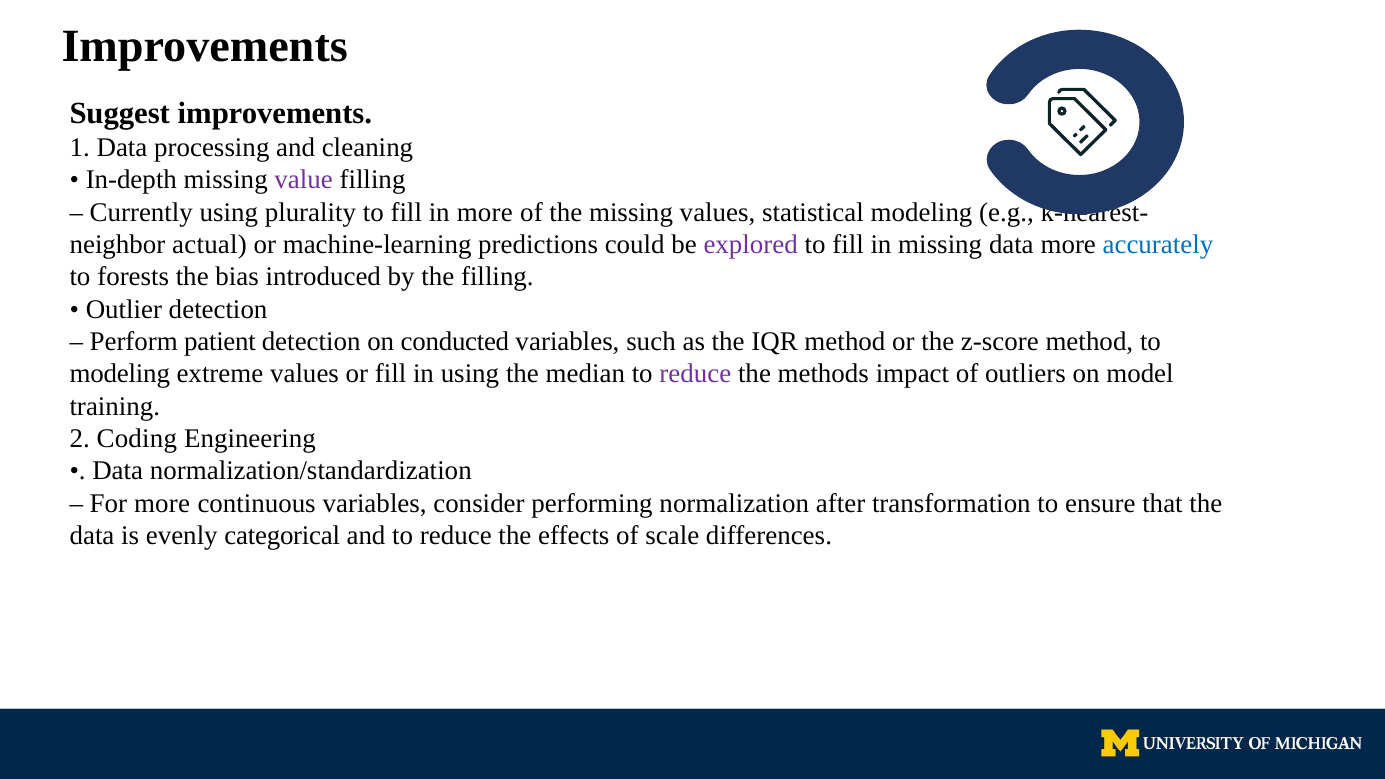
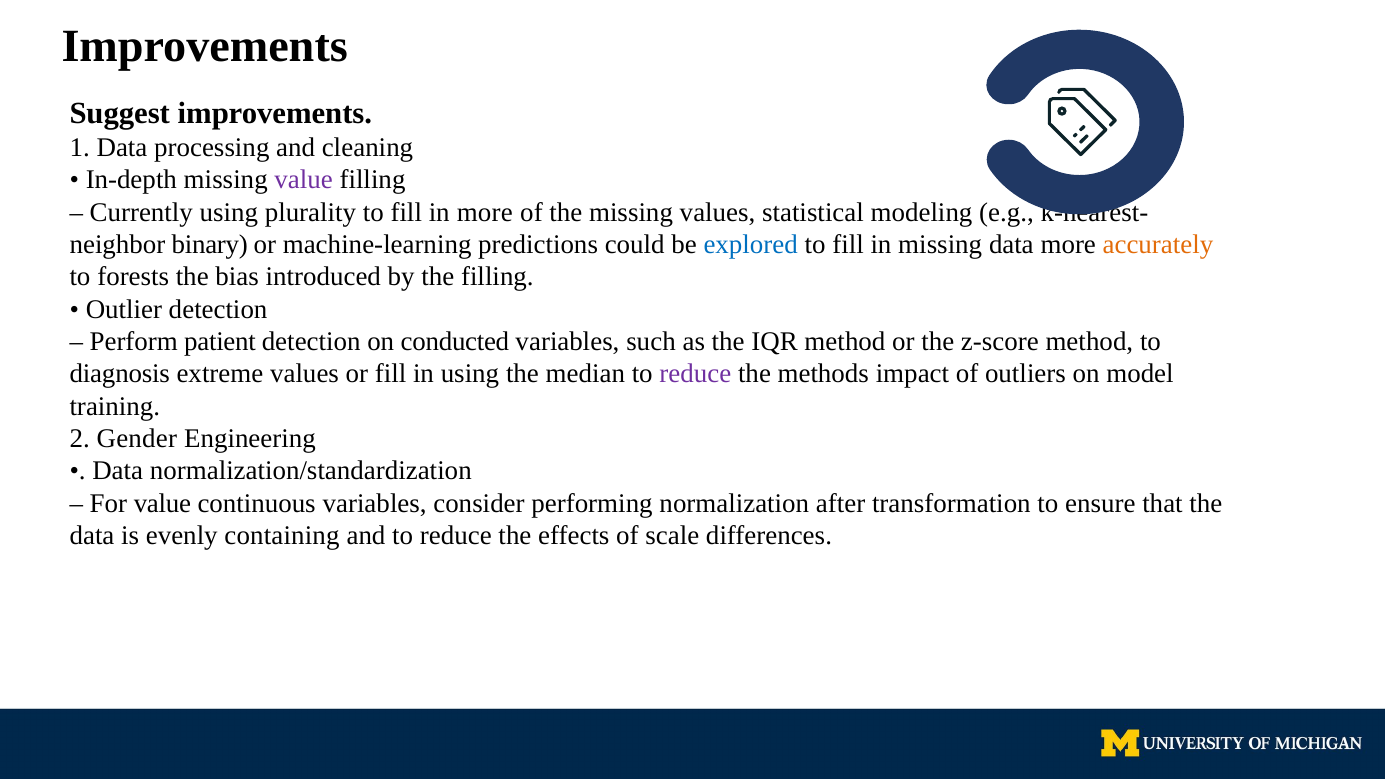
actual: actual -> binary
explored colour: purple -> blue
accurately colour: blue -> orange
modeling at (120, 374): modeling -> diagnosis
Coding: Coding -> Gender
For more: more -> value
categorical: categorical -> containing
